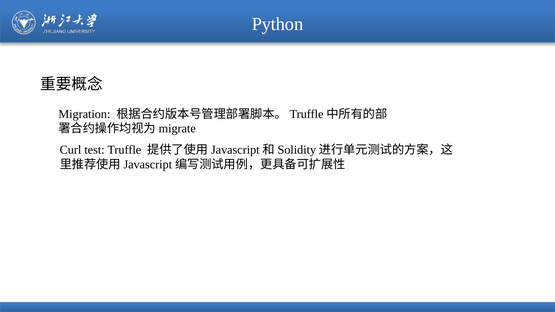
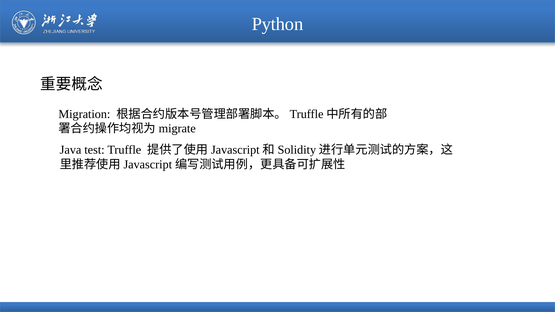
Curl: Curl -> Java
